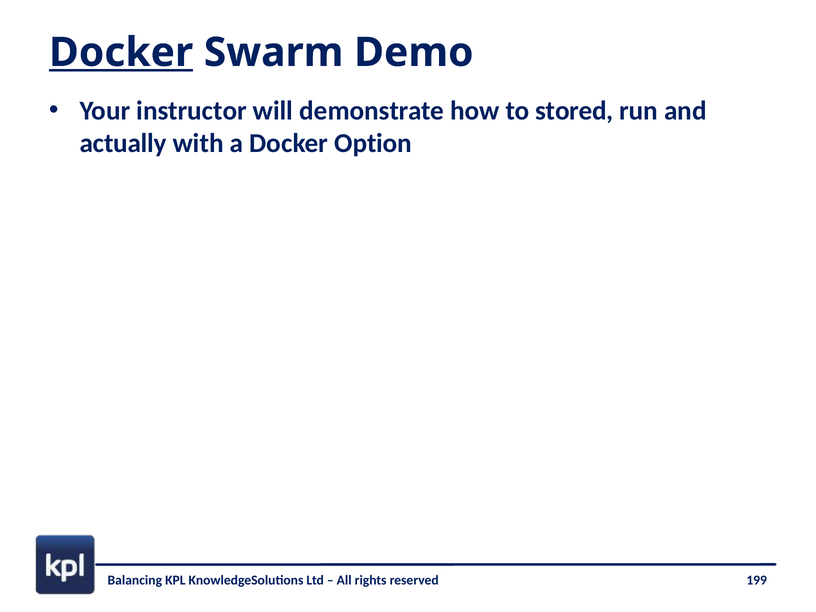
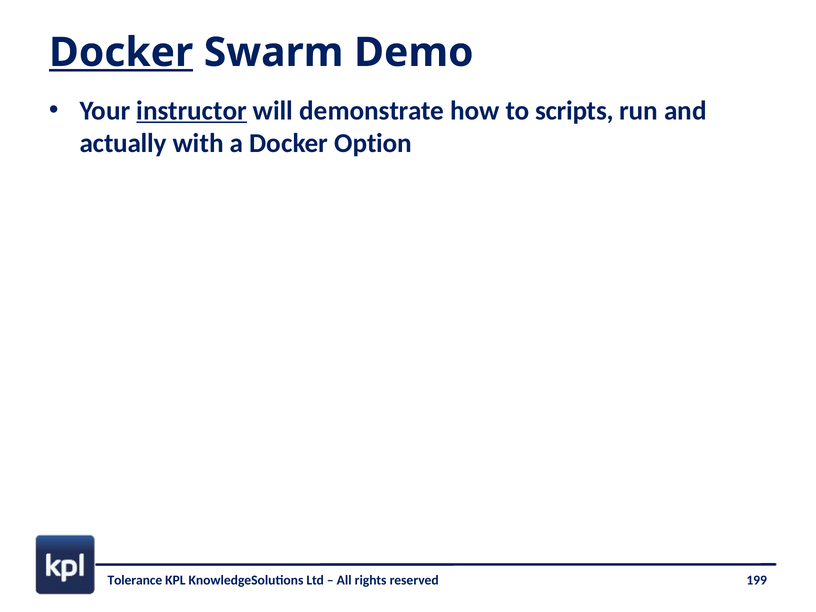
instructor underline: none -> present
stored: stored -> scripts
Balancing: Balancing -> Tolerance
